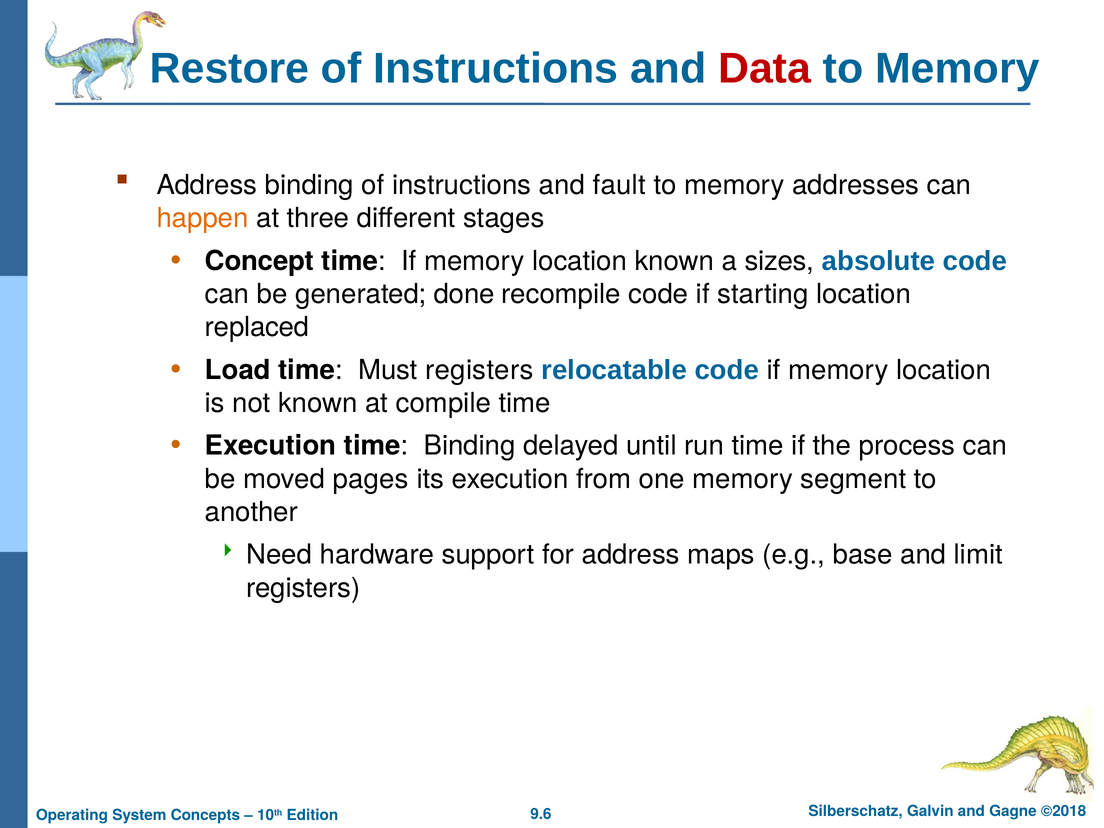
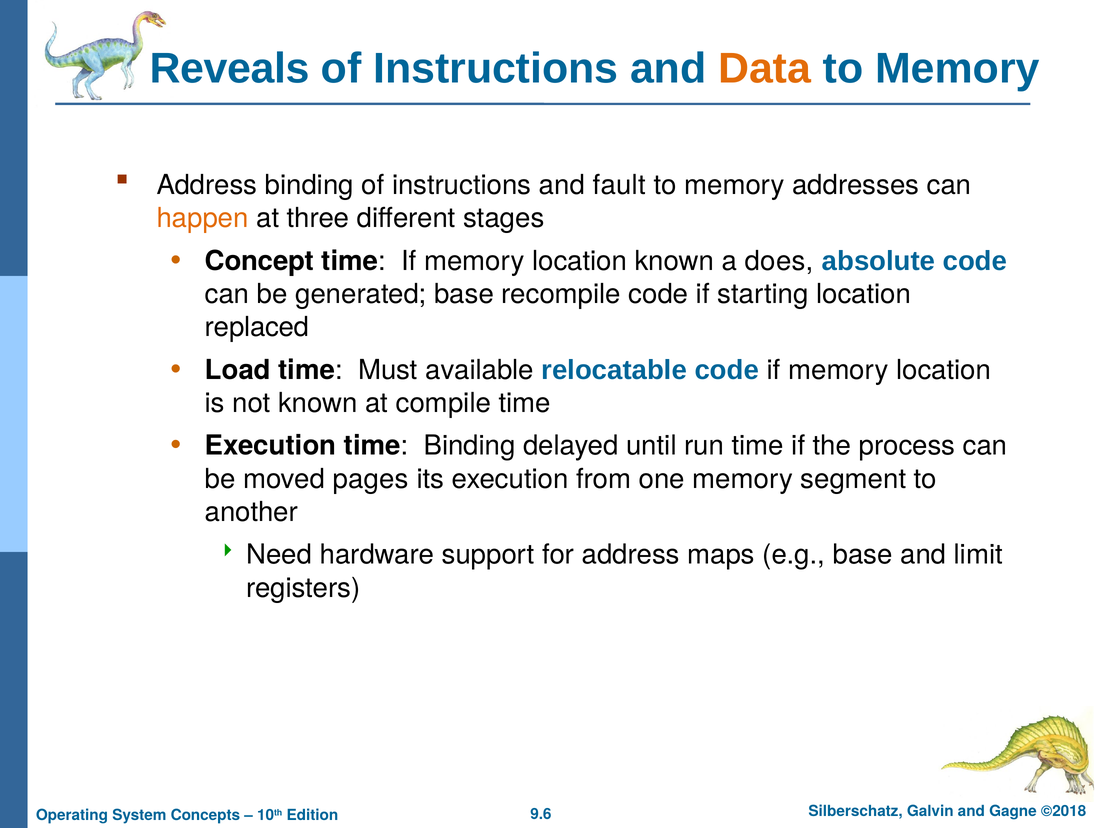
Restore: Restore -> Reveals
Data colour: red -> orange
sizes: sizes -> does
generated done: done -> base
Must registers: registers -> available
